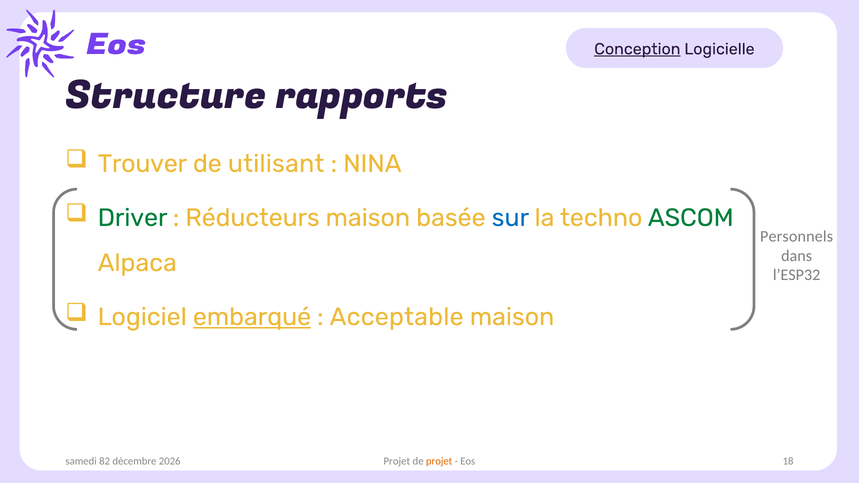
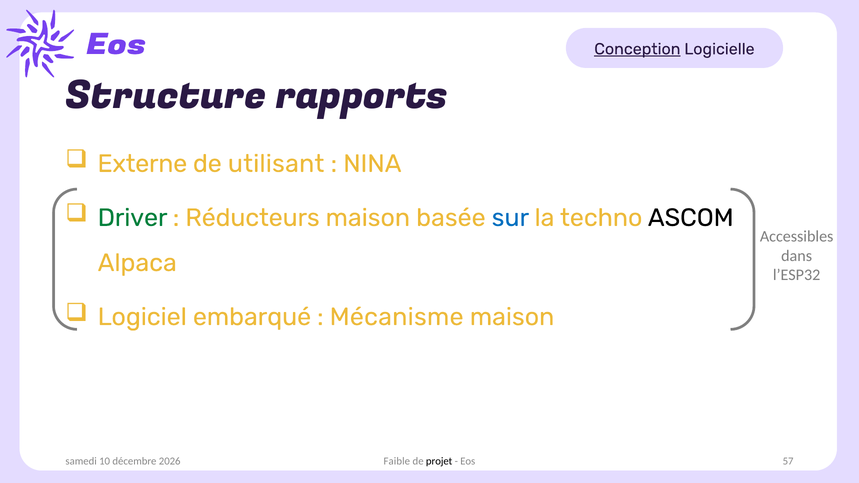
Trouver: Trouver -> Externe
ASCOM colour: green -> black
Personnels: Personnels -> Accessibles
embarqué underline: present -> none
Acceptable: Acceptable -> Mécanisme
82: 82 -> 10
Projet at (397, 461): Projet -> Faible
projet at (439, 461) colour: orange -> black
18: 18 -> 57
